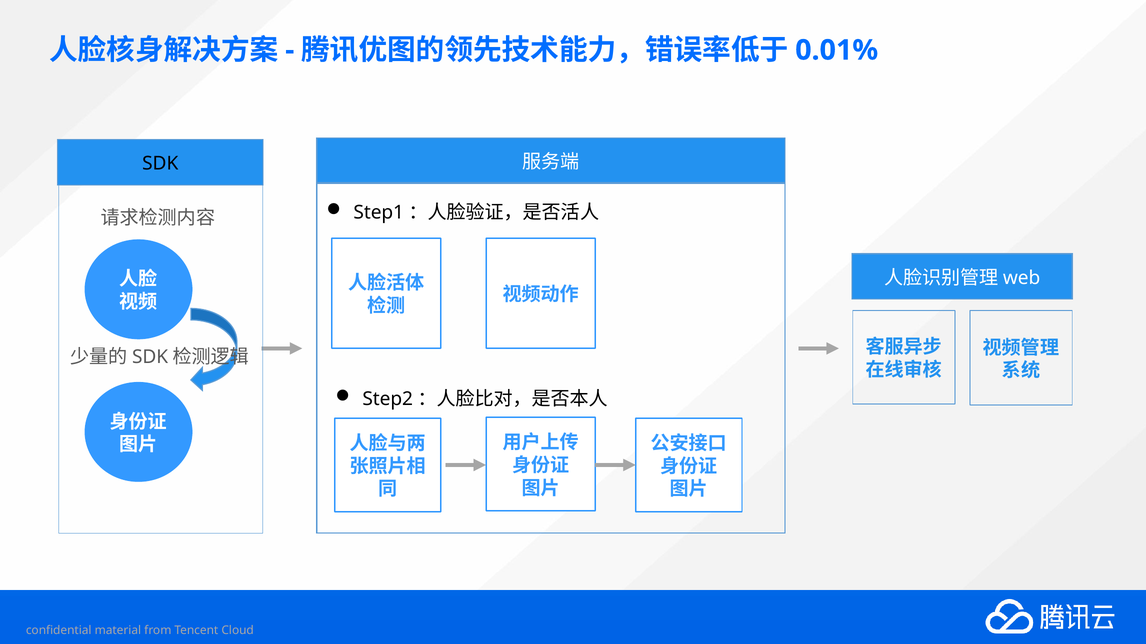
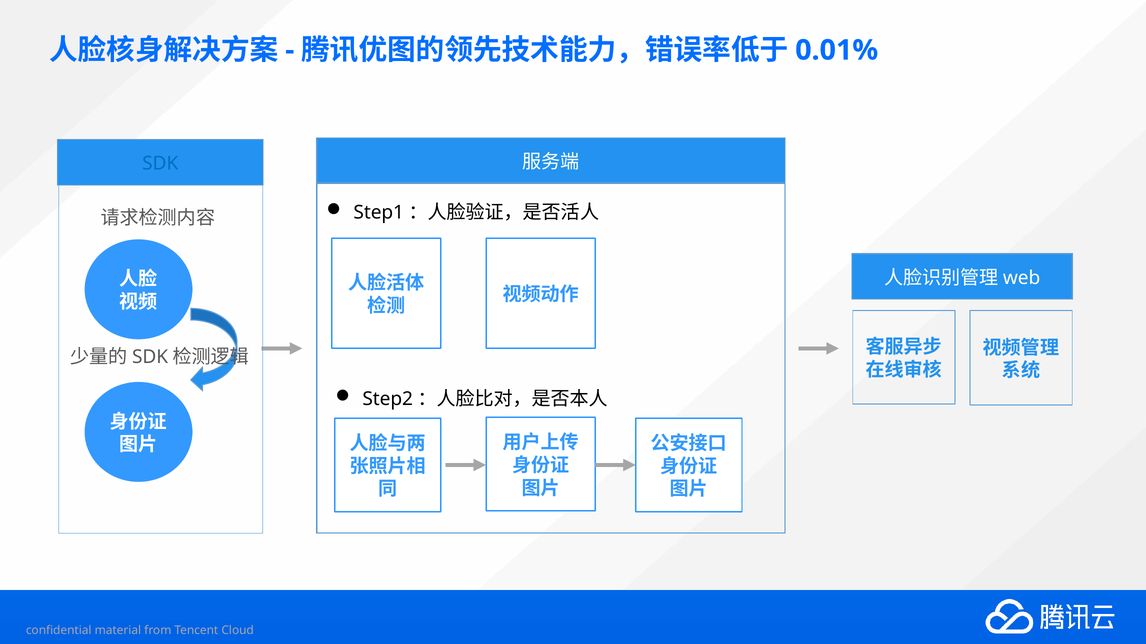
SDK colour: black -> blue
